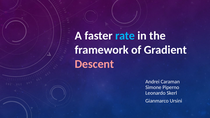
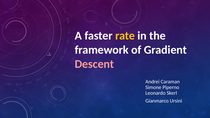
rate colour: light blue -> yellow
